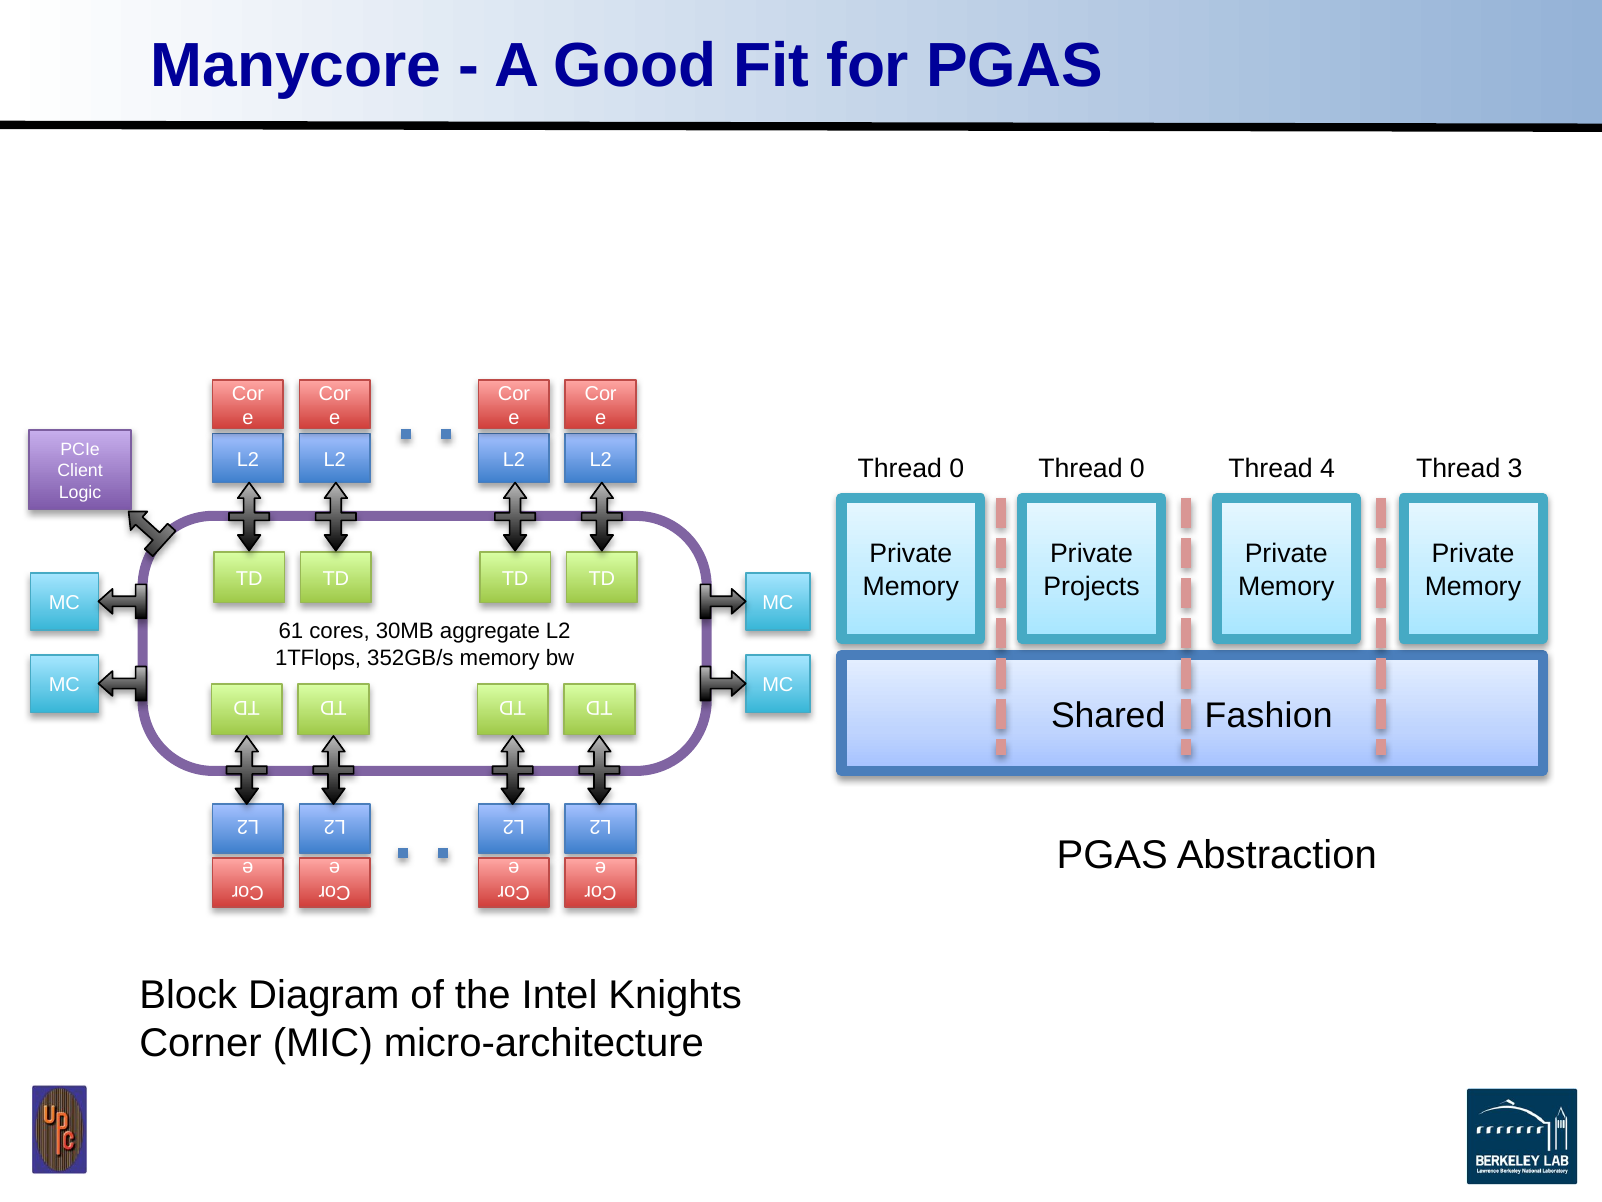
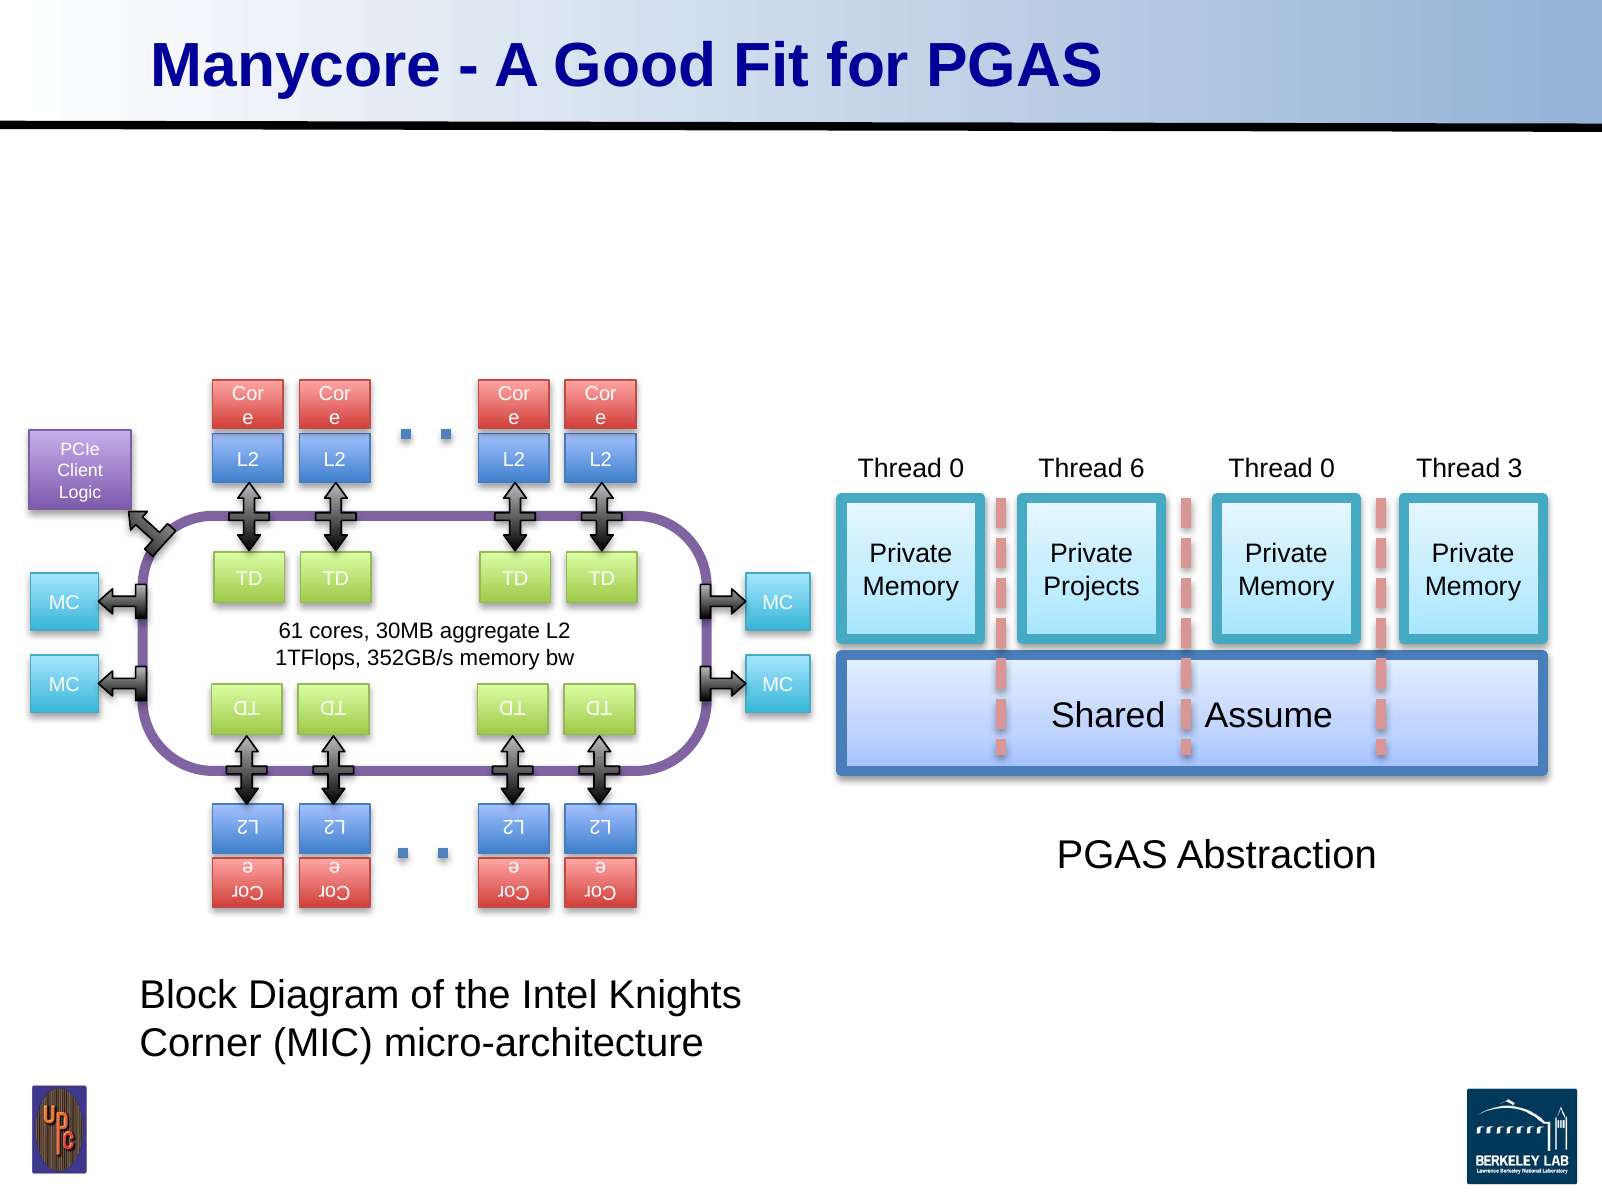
0 Thread 0: 0 -> 6
4 at (1327, 468): 4 -> 0
Fashion: Fashion -> Assume
